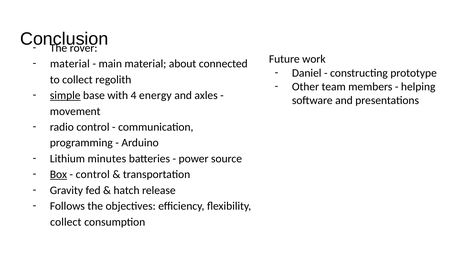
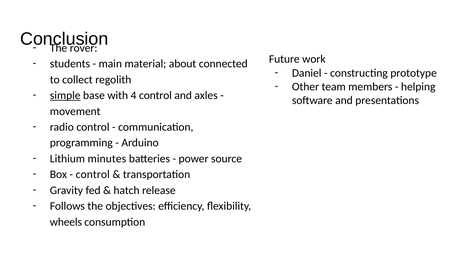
material at (70, 64): material -> students
4 energy: energy -> control
Box underline: present -> none
collect at (66, 222): collect -> wheels
